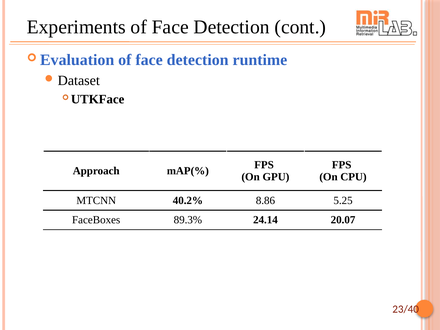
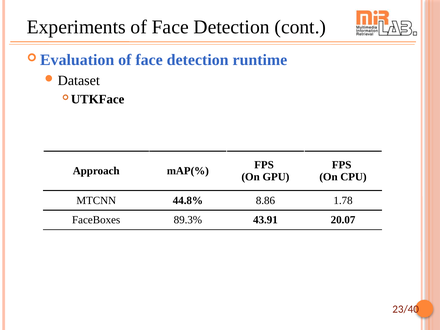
40.2%: 40.2% -> 44.8%
5.25: 5.25 -> 1.78
24.14: 24.14 -> 43.91
